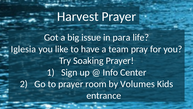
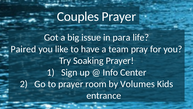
Harvest: Harvest -> Couples
Iglesia: Iglesia -> Paired
